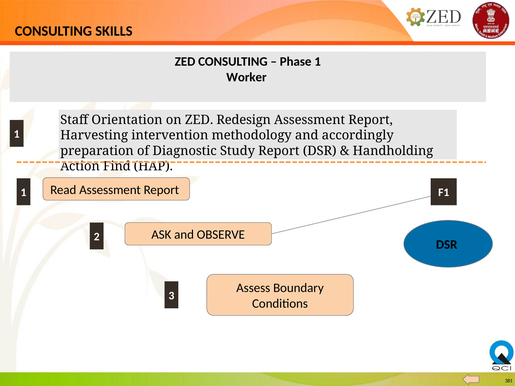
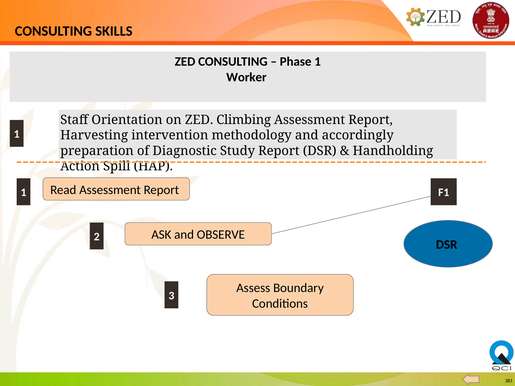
Redesign: Redesign -> Climbing
Find: Find -> Spill
